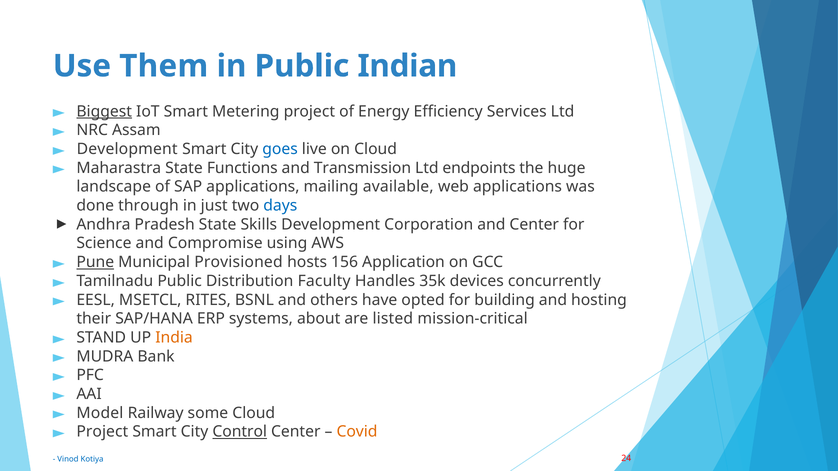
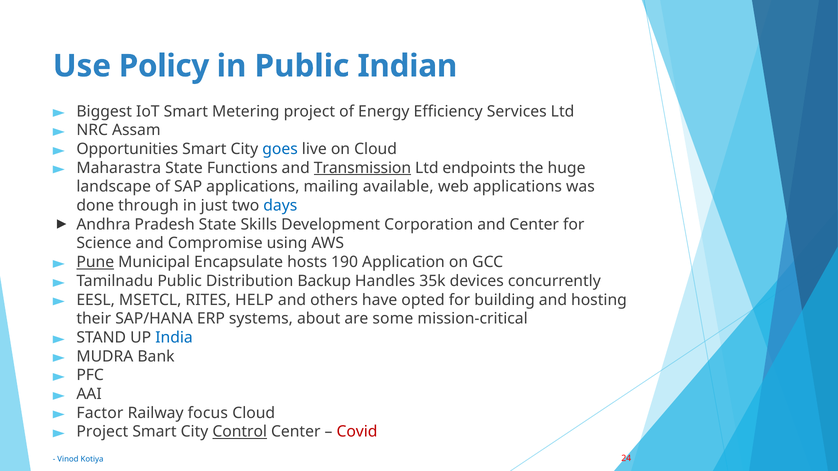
Them: Them -> Policy
Biggest underline: present -> none
Development at (127, 149): Development -> Opportunities
Transmission underline: none -> present
Provisioned: Provisioned -> Encapsulate
156: 156 -> 190
Faculty: Faculty -> Backup
BSNL: BSNL -> HELP
listed: listed -> some
India colour: orange -> blue
Model: Model -> Factor
some: some -> focus
Covid colour: orange -> red
